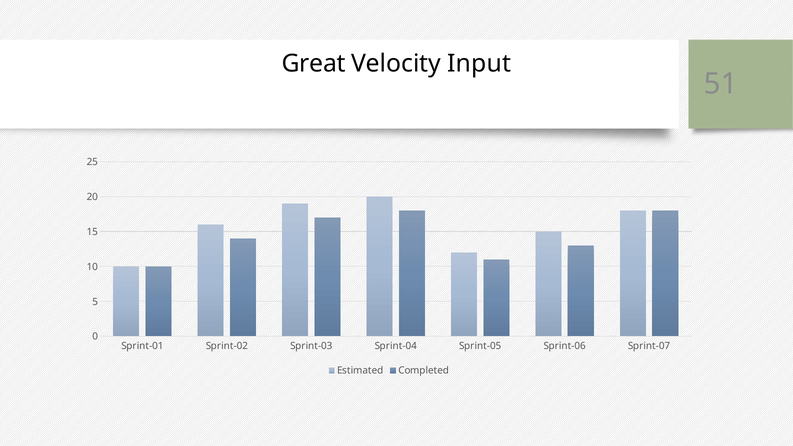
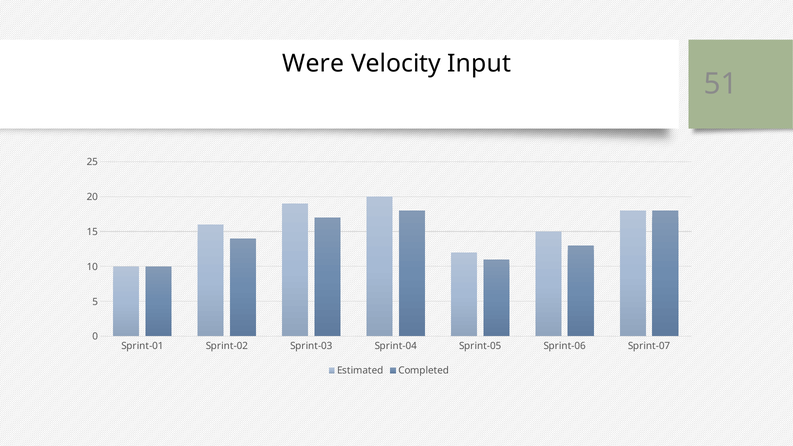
Great: Great -> Were
